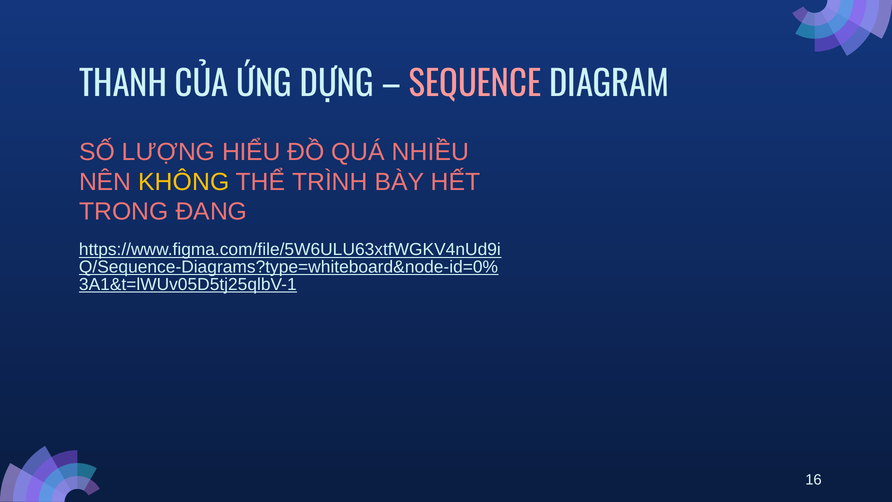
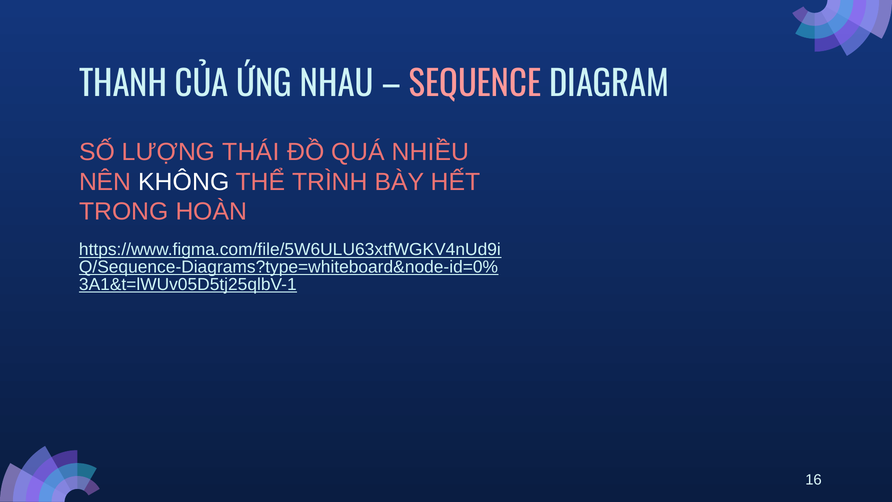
DỰNG: DỰNG -> NHAU
HIỂU: HIỂU -> THÁI
KHÔNG colour: yellow -> white
ĐANG: ĐANG -> HOÀN
